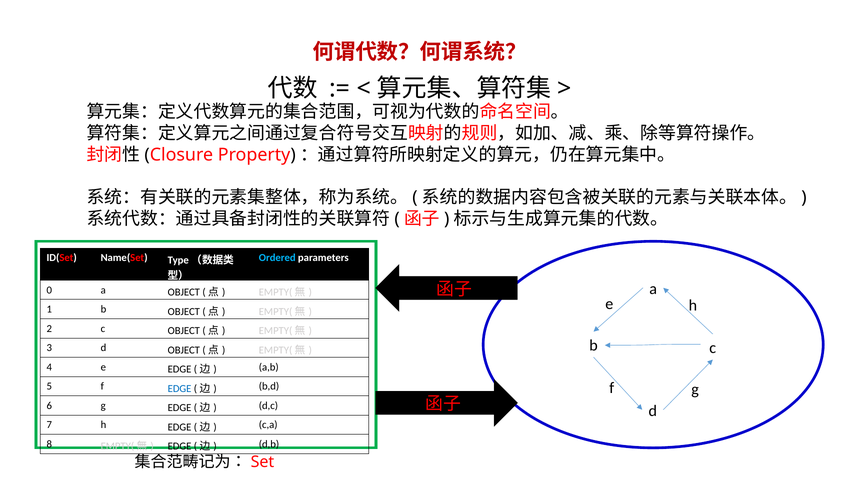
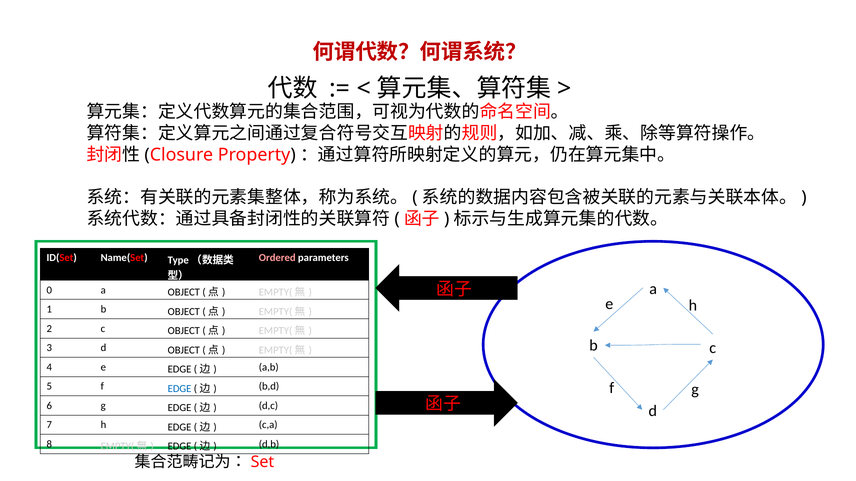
Ordered colour: light blue -> pink
